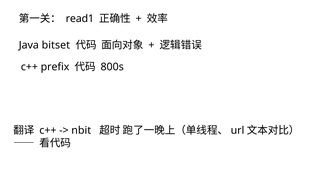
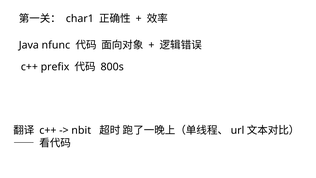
read1: read1 -> char1
bitset: bitset -> nfunc
